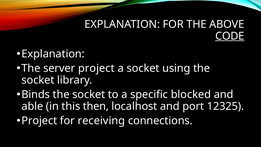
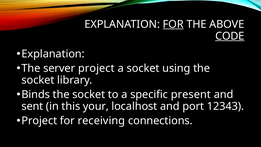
FOR at (173, 24) underline: none -> present
blocked: blocked -> present
able: able -> sent
then: then -> your
12325: 12325 -> 12343
